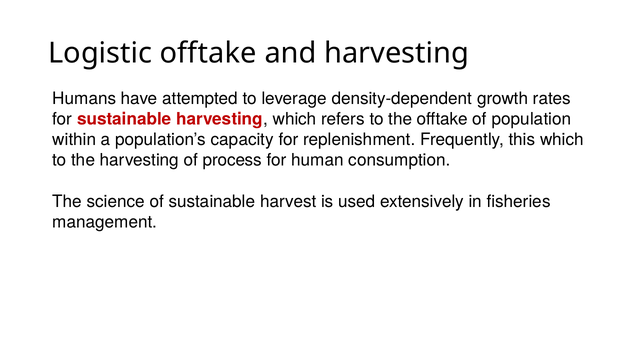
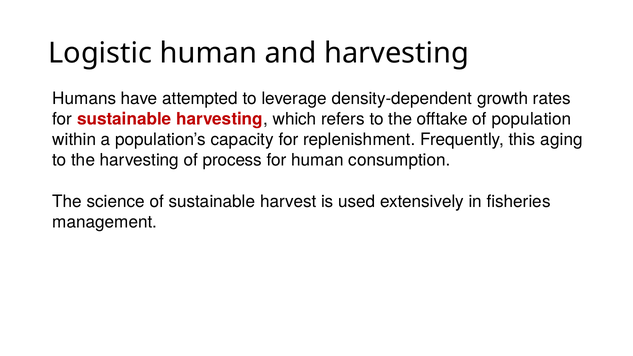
Logistic offtake: offtake -> human
this which: which -> aging
